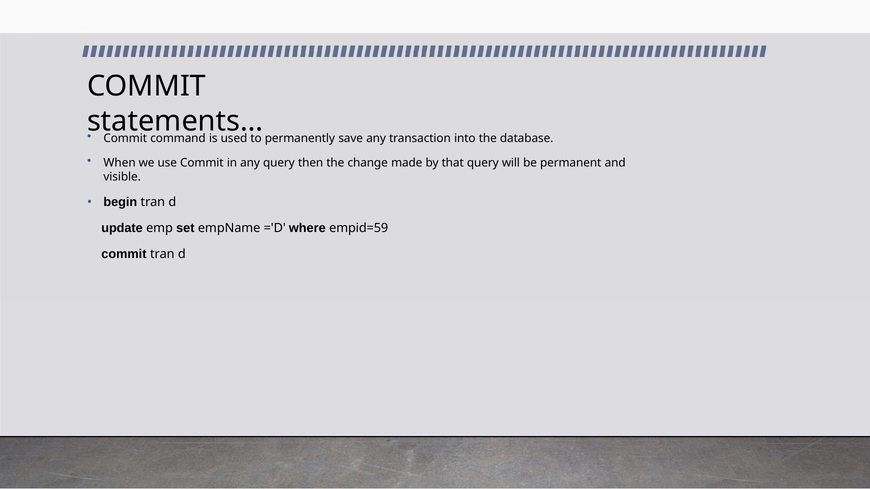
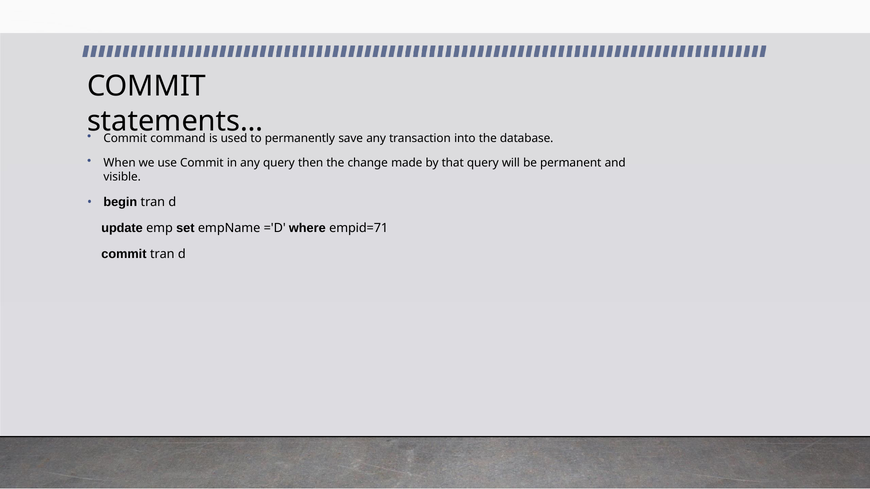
empid=59: empid=59 -> empid=71
